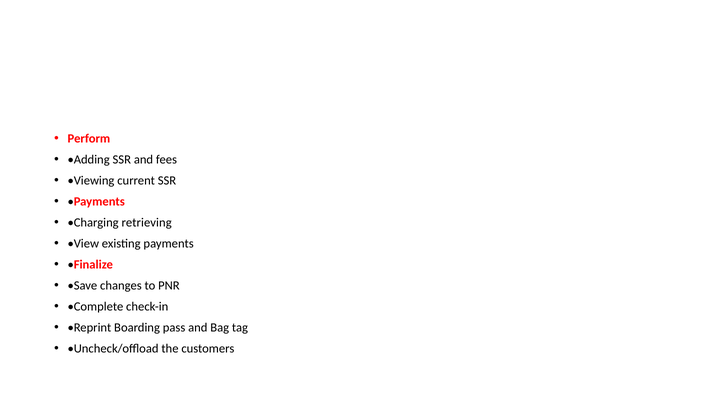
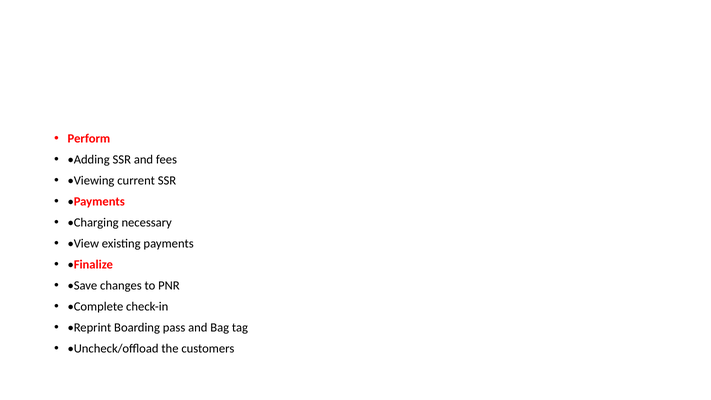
retrieving: retrieving -> necessary
